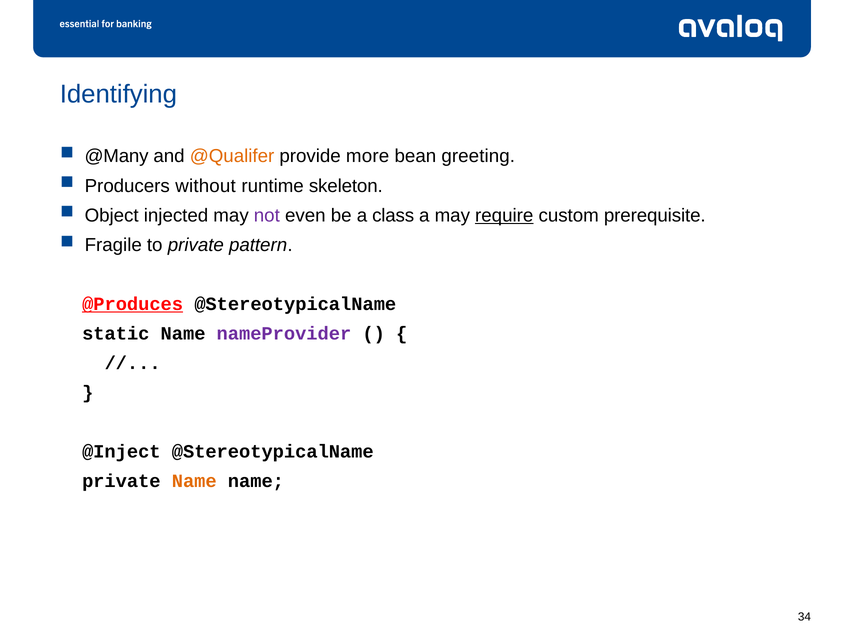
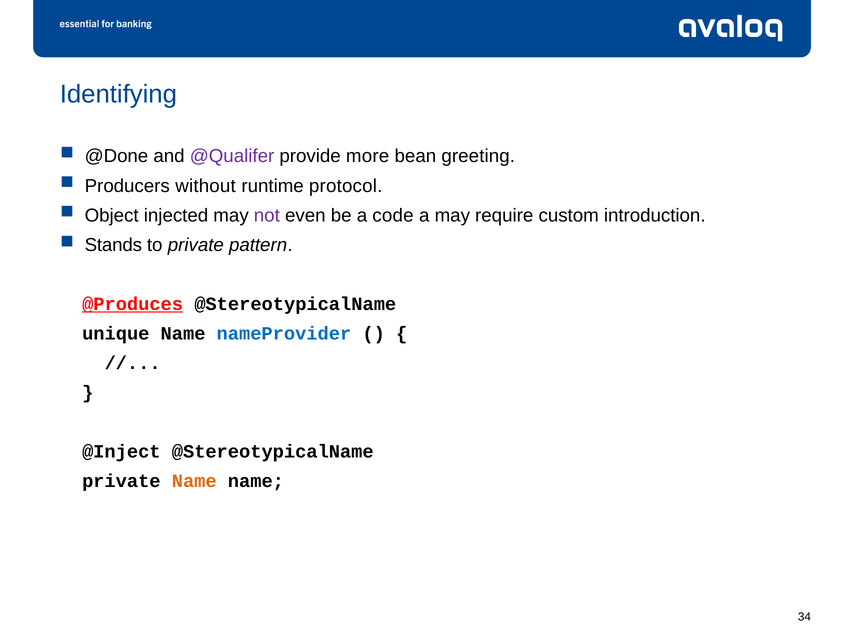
@Many: @Many -> @Done
@Qualifer colour: orange -> purple
skeleton: skeleton -> protocol
class: class -> code
require underline: present -> none
prerequisite: prerequisite -> introduction
Fragile: Fragile -> Stands
static: static -> unique
nameProvider colour: purple -> blue
